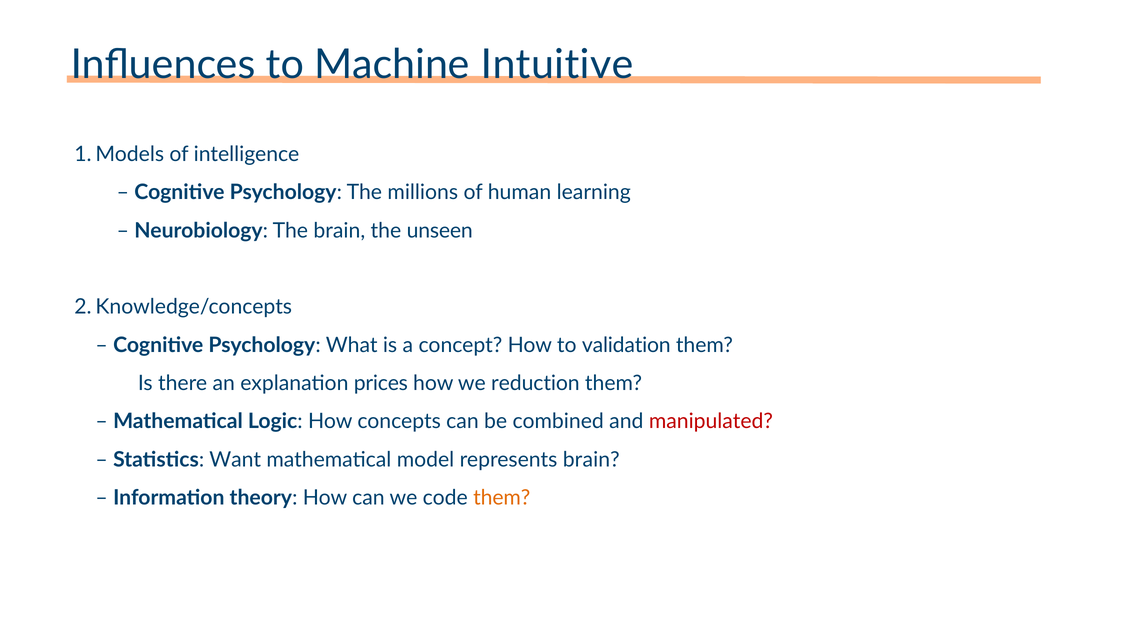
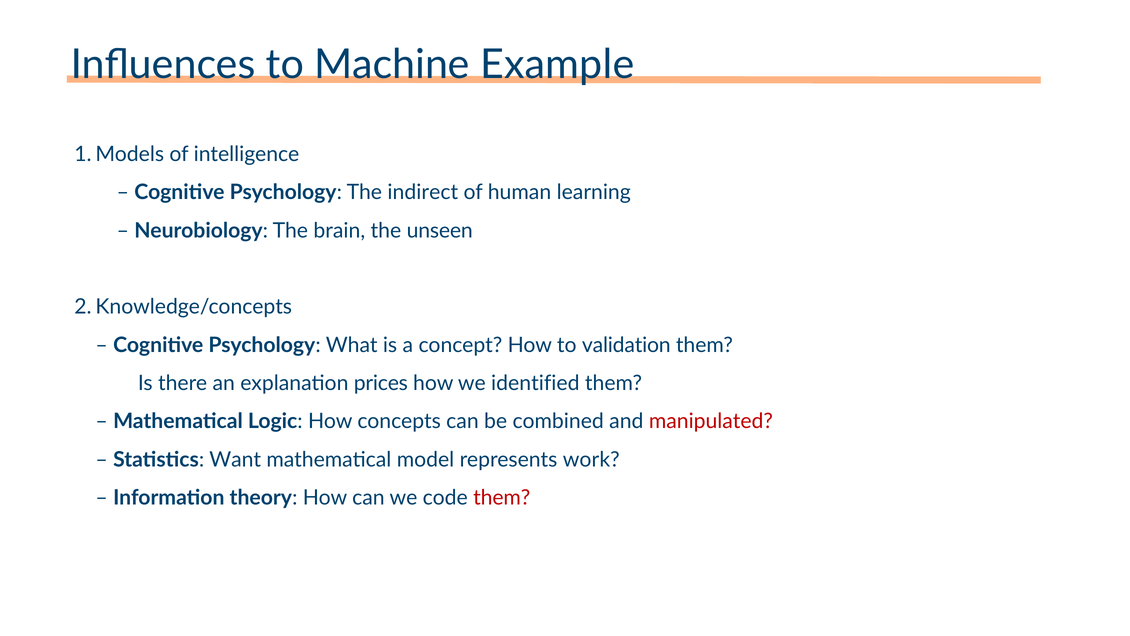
Intuitive: Intuitive -> Example
millions: millions -> indirect
reduction: reduction -> identified
represents brain: brain -> work
them at (502, 498) colour: orange -> red
